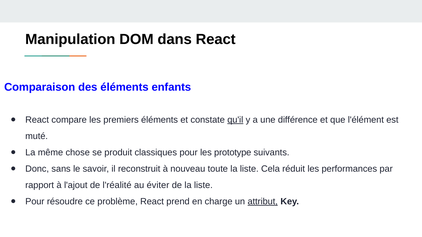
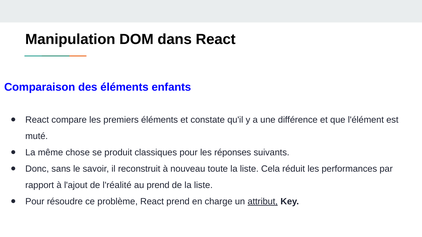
qu'il underline: present -> none
prototype: prototype -> réponses
au éviter: éviter -> prend
